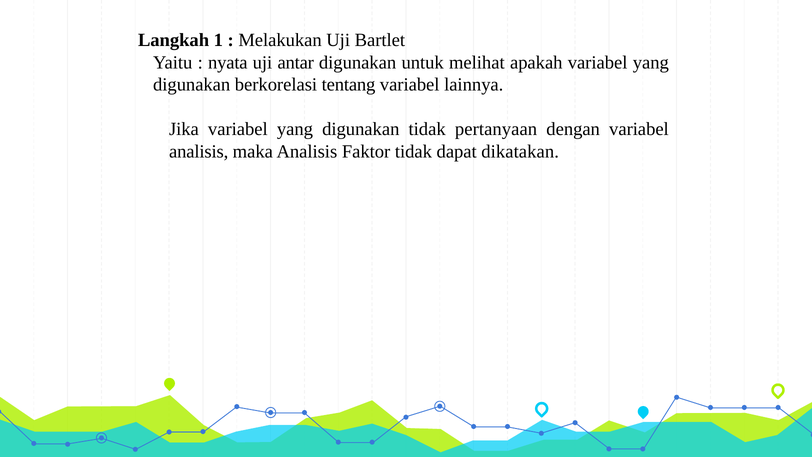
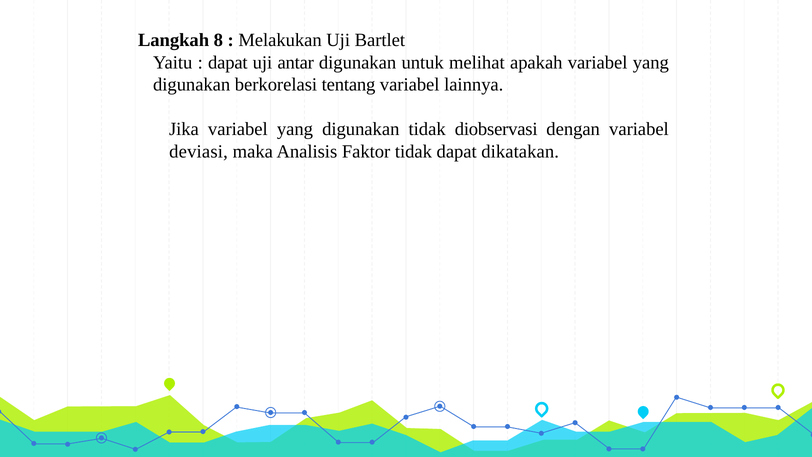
1: 1 -> 8
nyata at (228, 62): nyata -> dapat
pertanyaan: pertanyaan -> diobservasi
analisis at (199, 152): analisis -> deviasi
